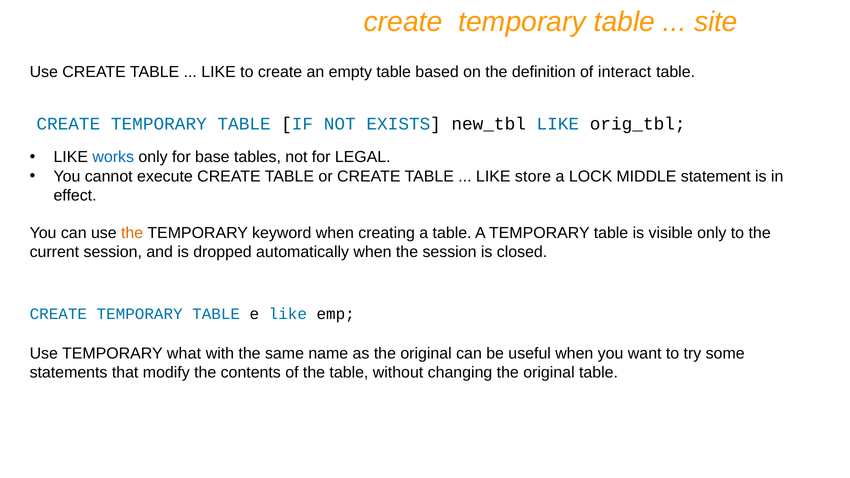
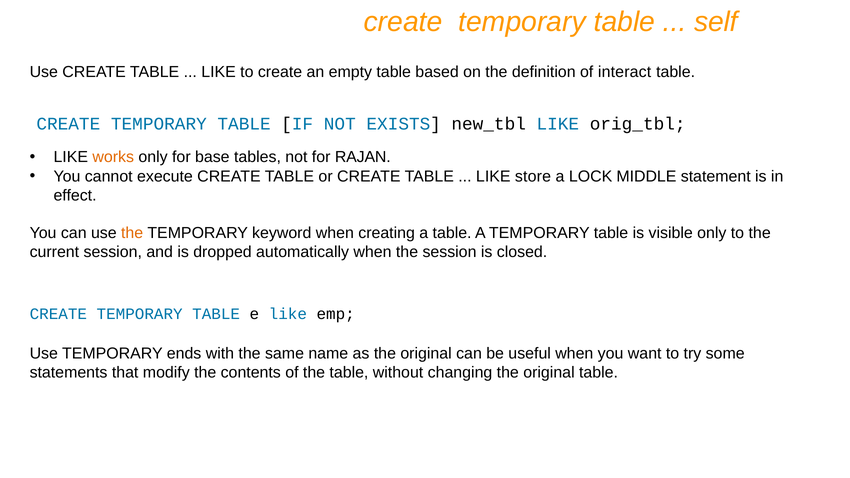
site: site -> self
works colour: blue -> orange
LEGAL: LEGAL -> RAJAN
what: what -> ends
